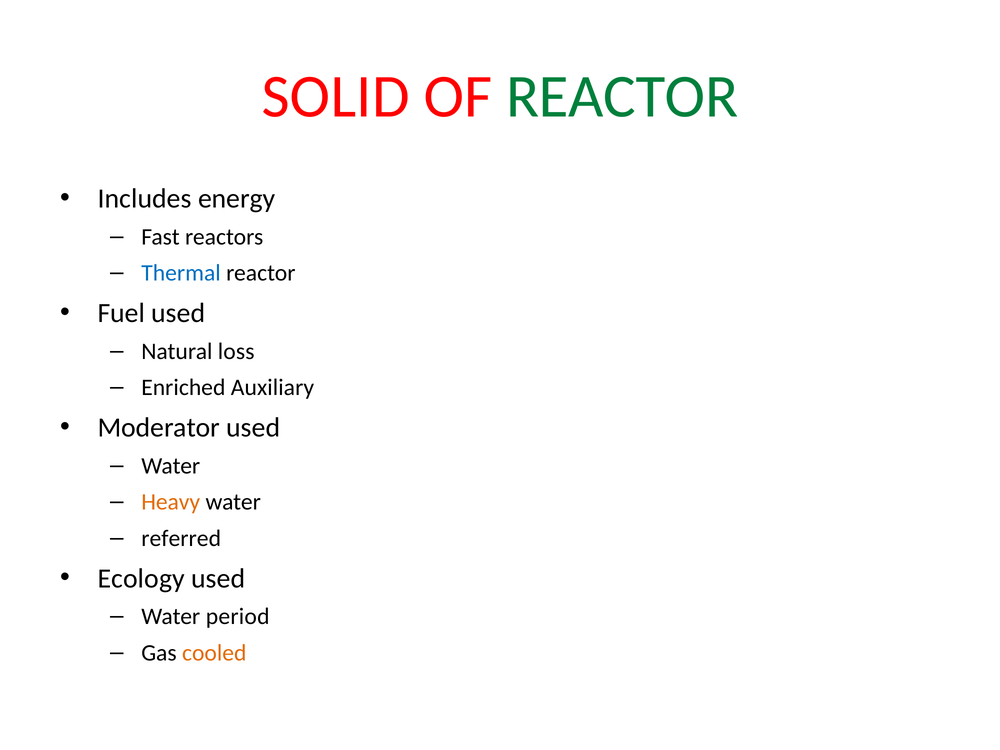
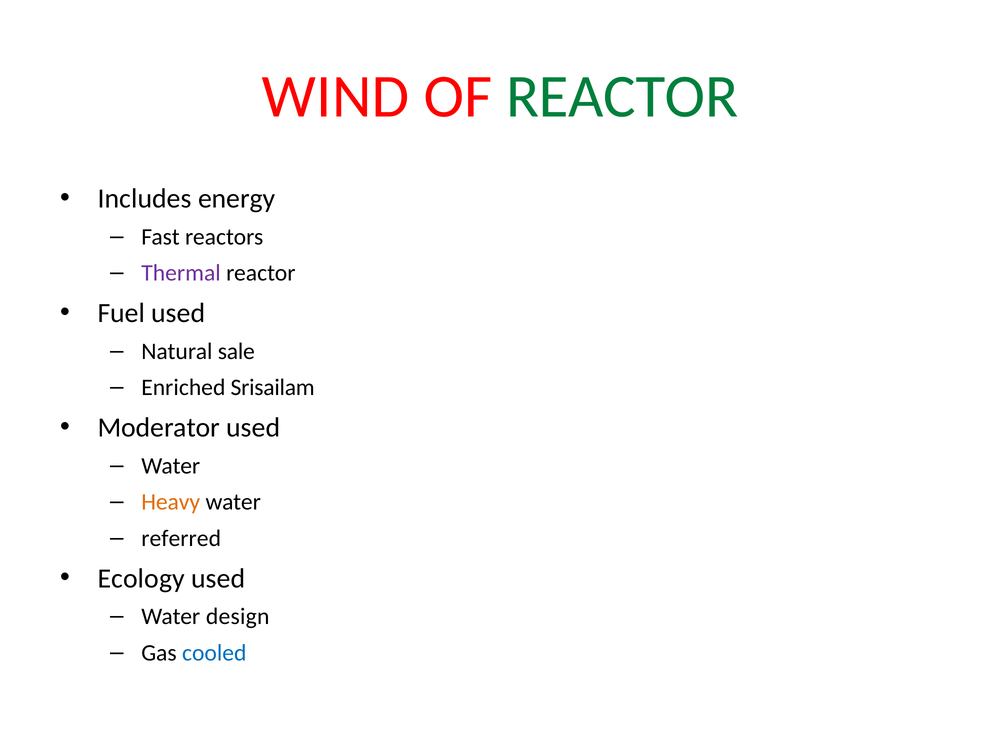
SOLID: SOLID -> WIND
Thermal colour: blue -> purple
loss: loss -> sale
Auxiliary: Auxiliary -> Srisailam
period: period -> design
cooled colour: orange -> blue
